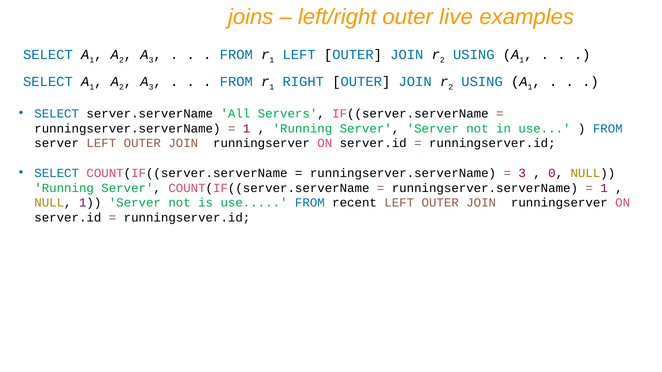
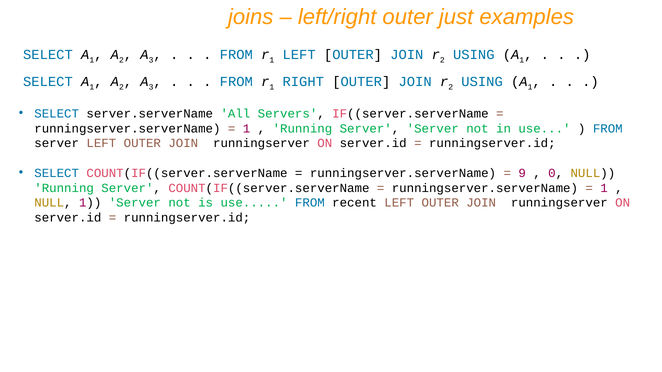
live: live -> just
3 at (522, 173): 3 -> 9
